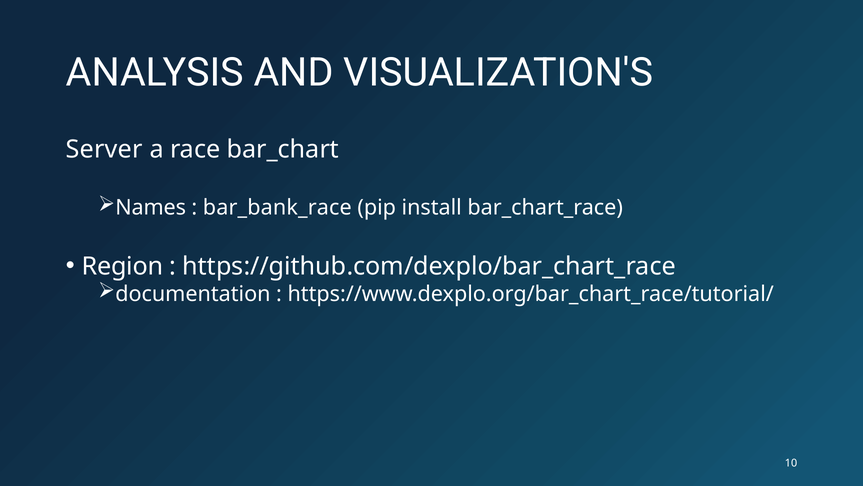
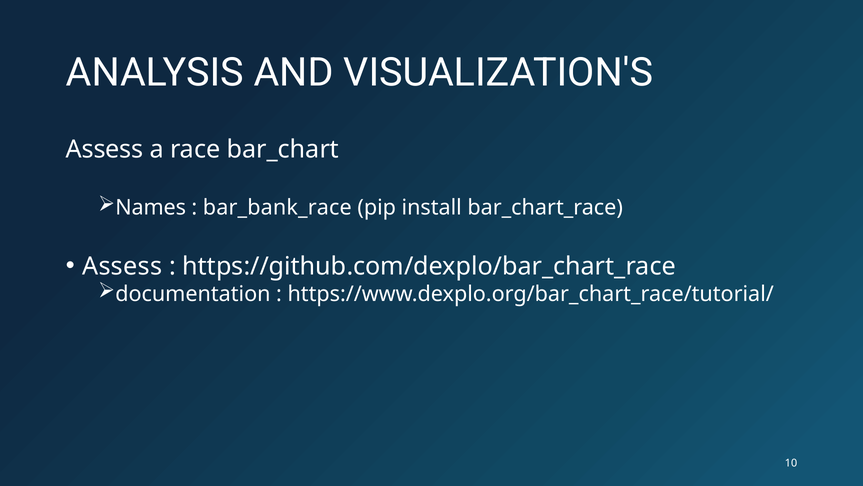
Server at (104, 149): Server -> Assess
Region at (122, 266): Region -> Assess
